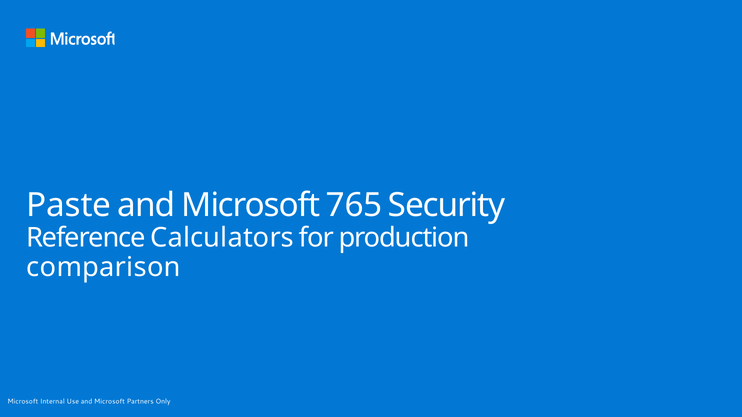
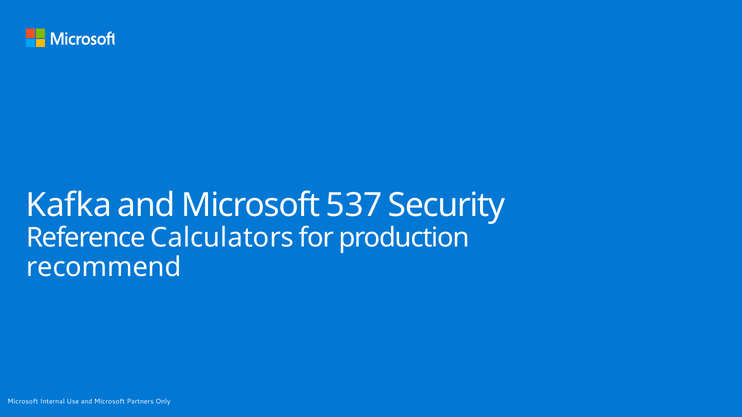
Paste: Paste -> Kafka
765: 765 -> 537
comparison: comparison -> recommend
